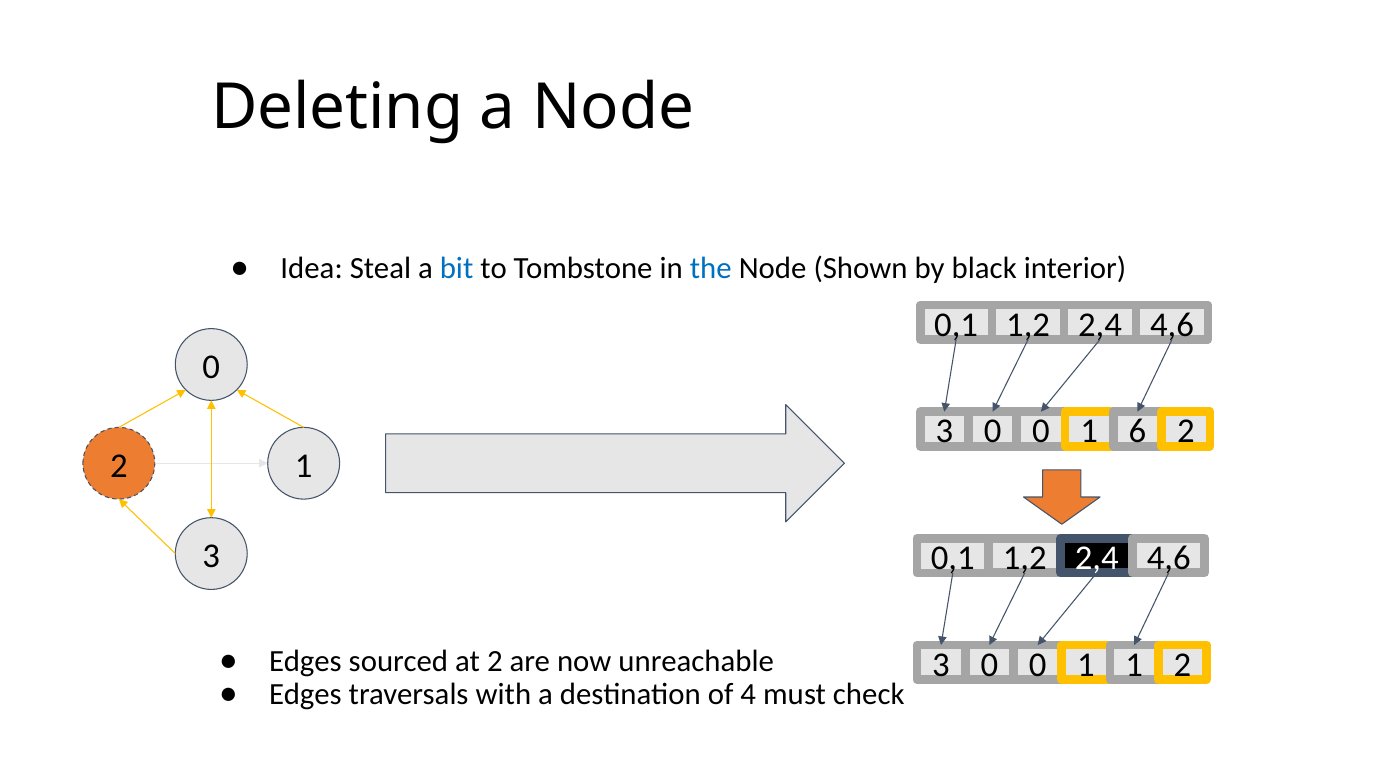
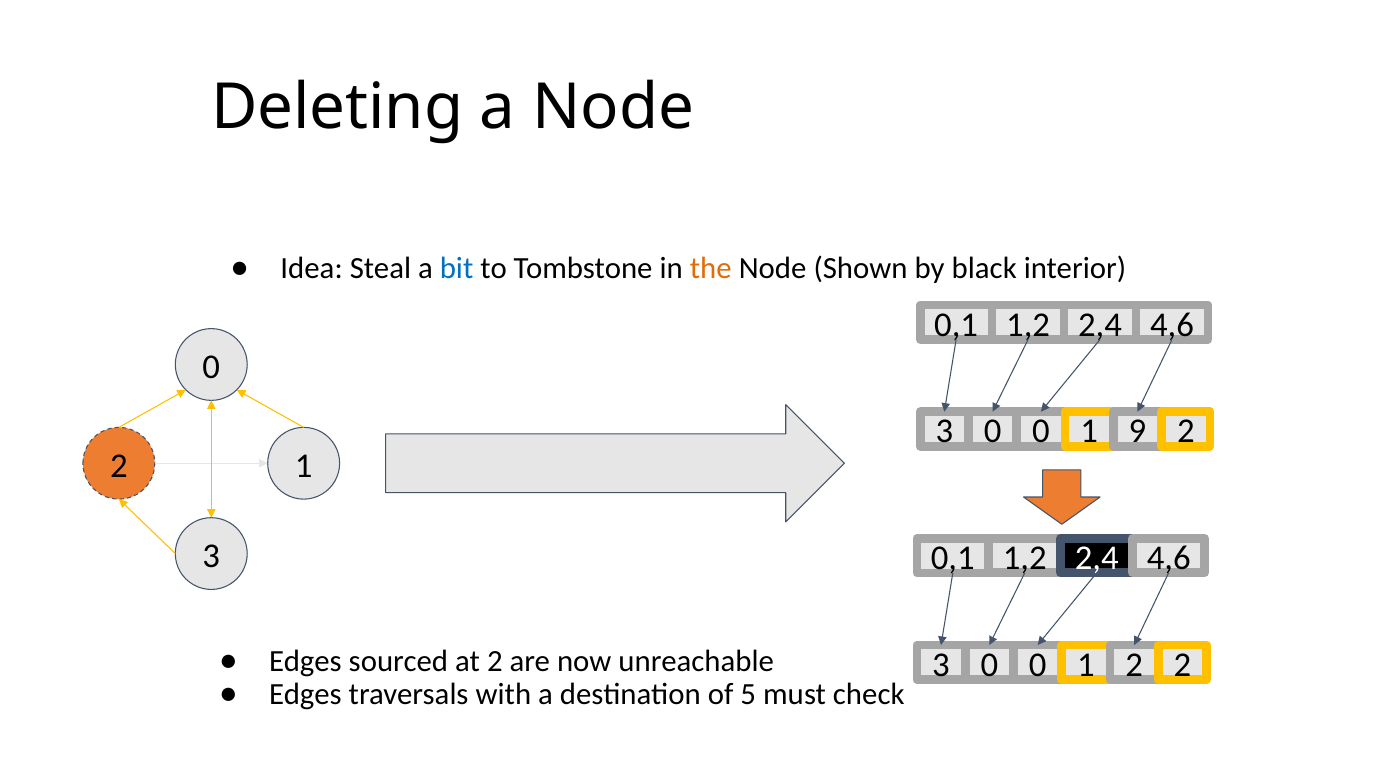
the colour: blue -> orange
6: 6 -> 9
1 1: 1 -> 2
4: 4 -> 5
